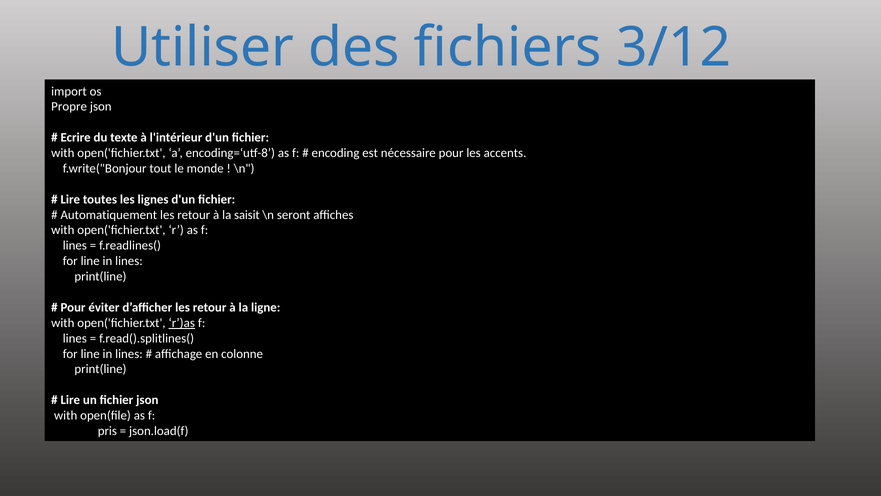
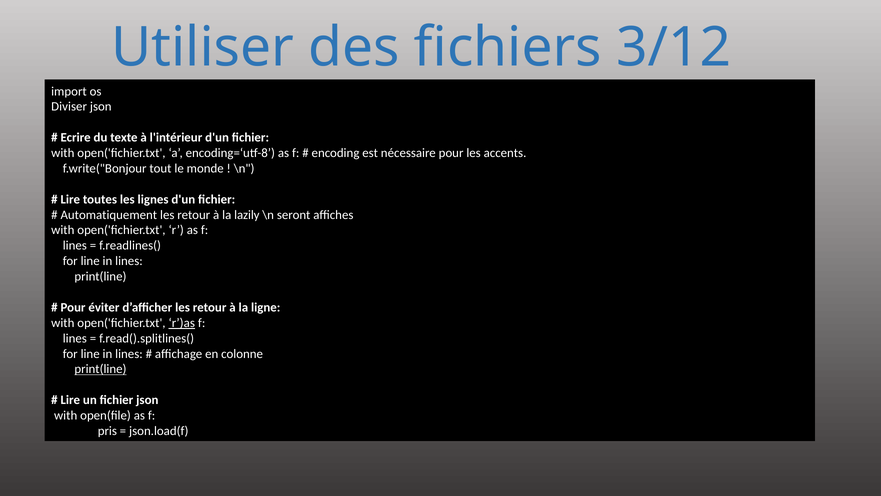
Propre: Propre -> Diviser
saisit: saisit -> lazily
print(line at (100, 369) underline: none -> present
